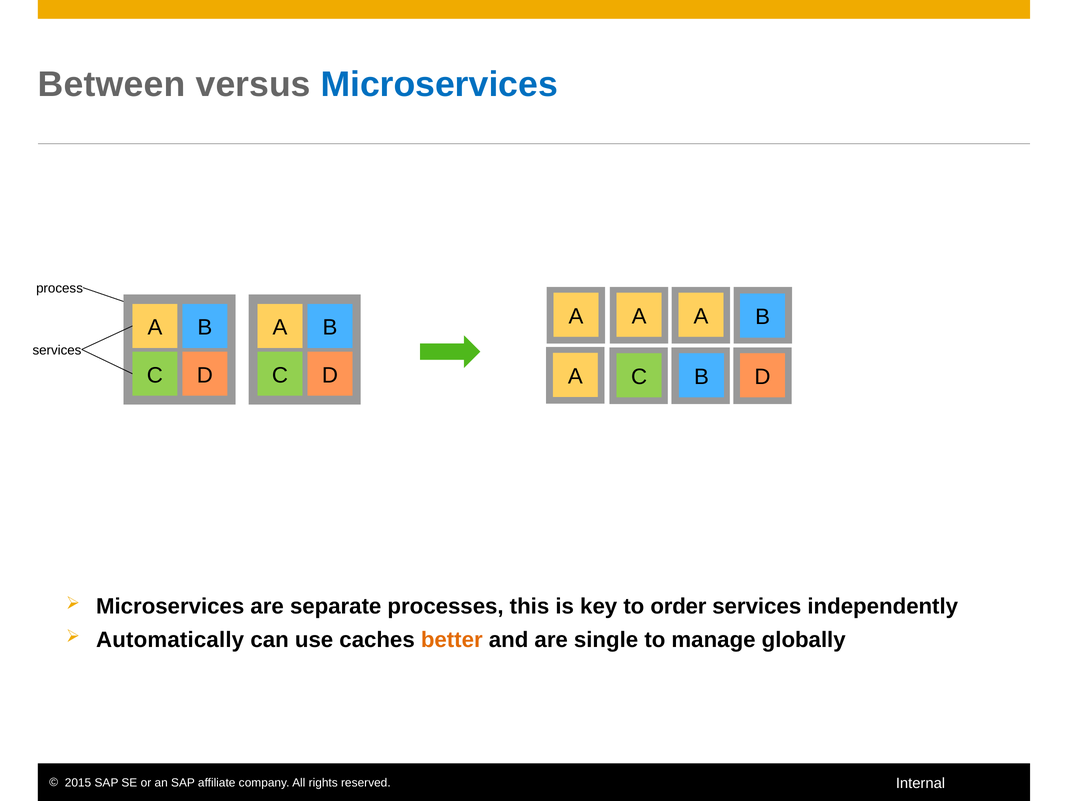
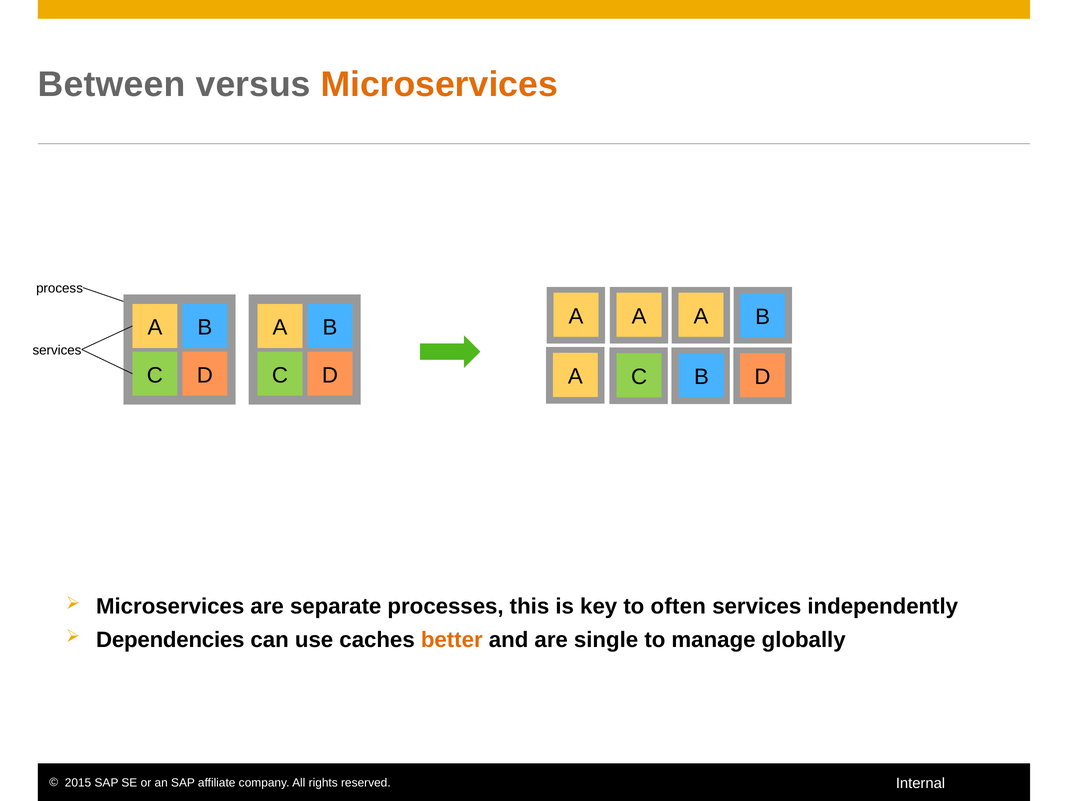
Microservices at (439, 84) colour: blue -> orange
order: order -> often
Automatically: Automatically -> Dependencies
